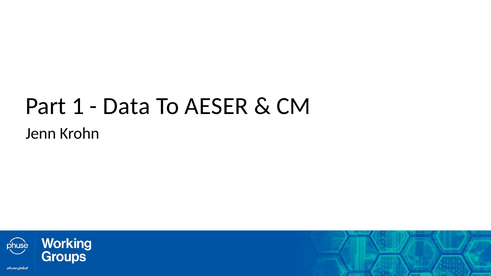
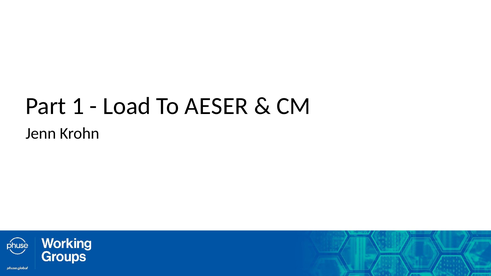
Data: Data -> Load
